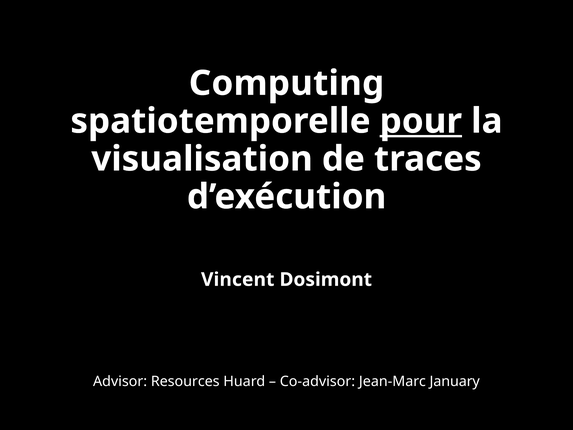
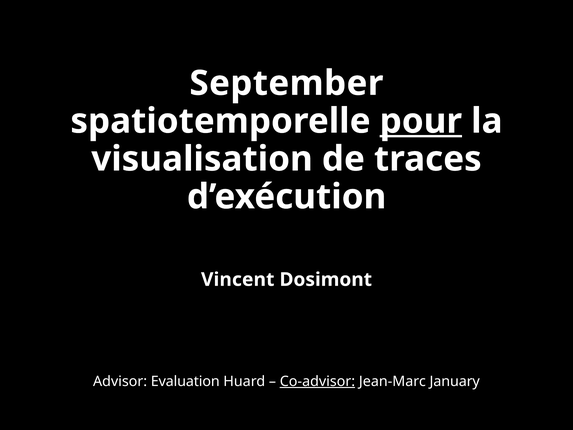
Computing: Computing -> September
Resources: Resources -> Evaluation
Co-advisor underline: none -> present
